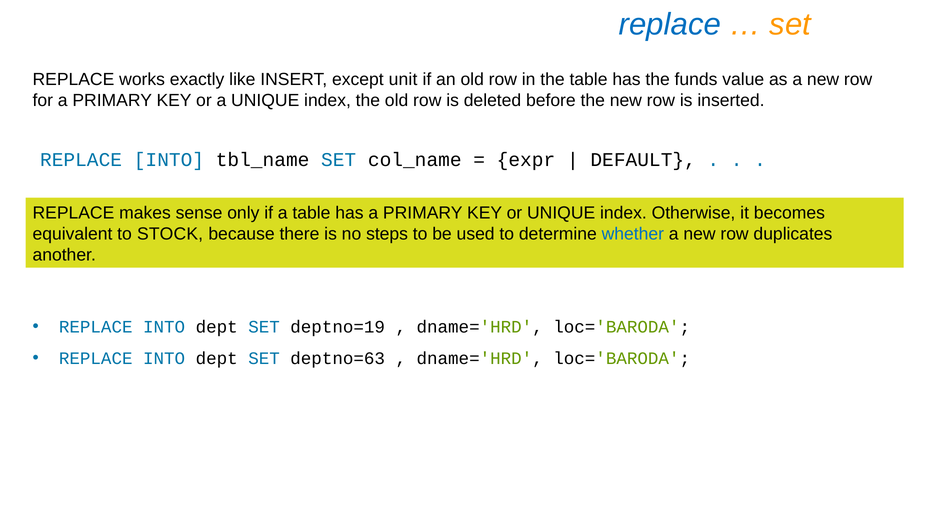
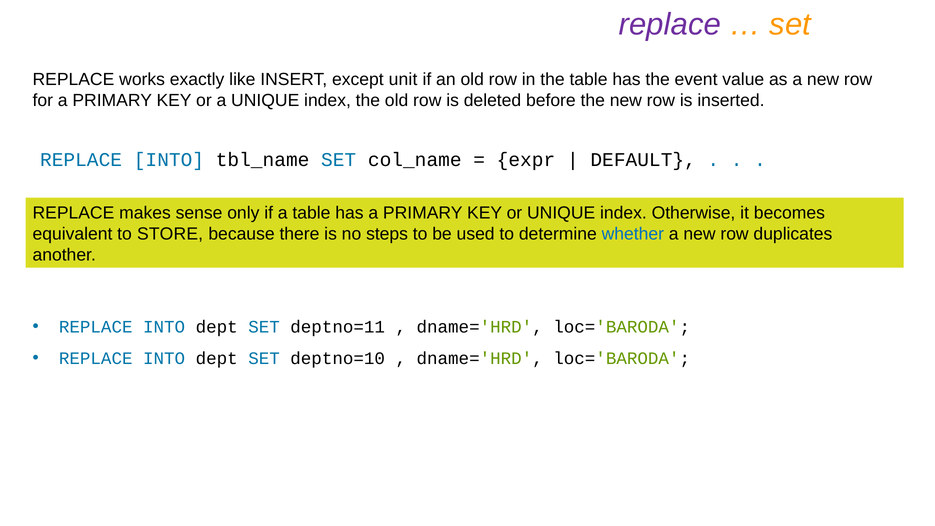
replace at (670, 24) colour: blue -> purple
funds: funds -> event
STOCK: STOCK -> STORE
deptno=19: deptno=19 -> deptno=11
deptno=63: deptno=63 -> deptno=10
